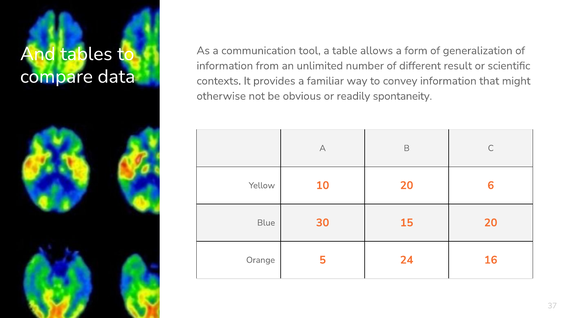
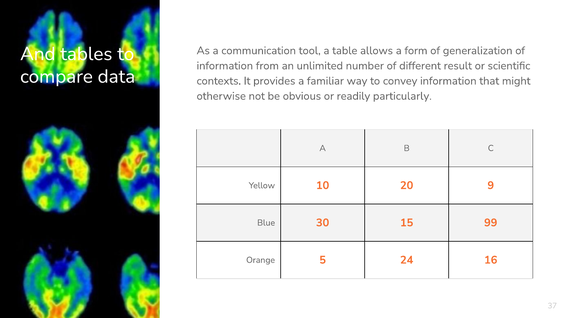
spontaneity: spontaneity -> particularly
6: 6 -> 9
15 20: 20 -> 99
